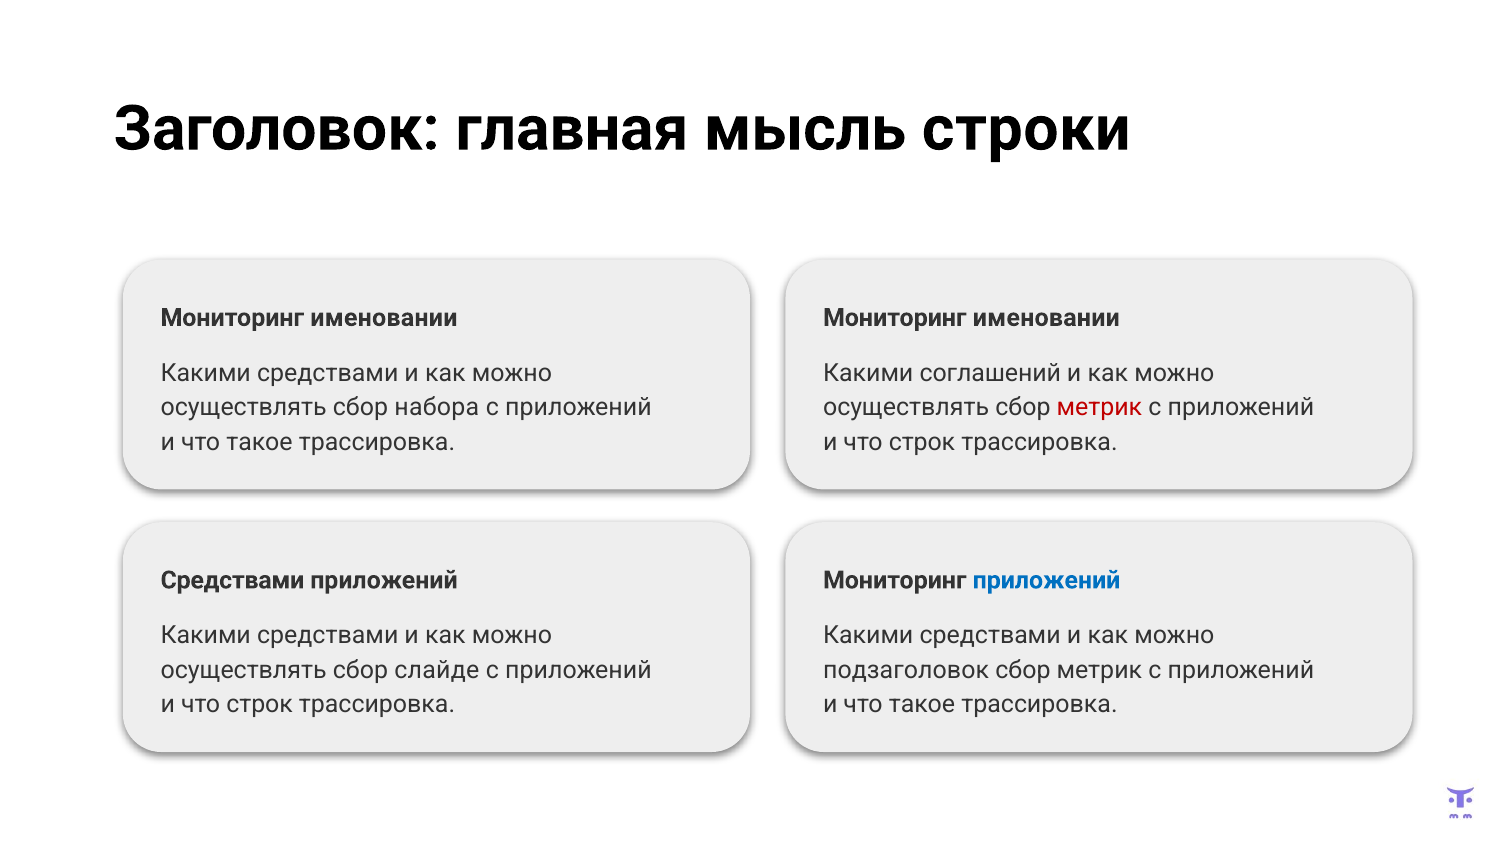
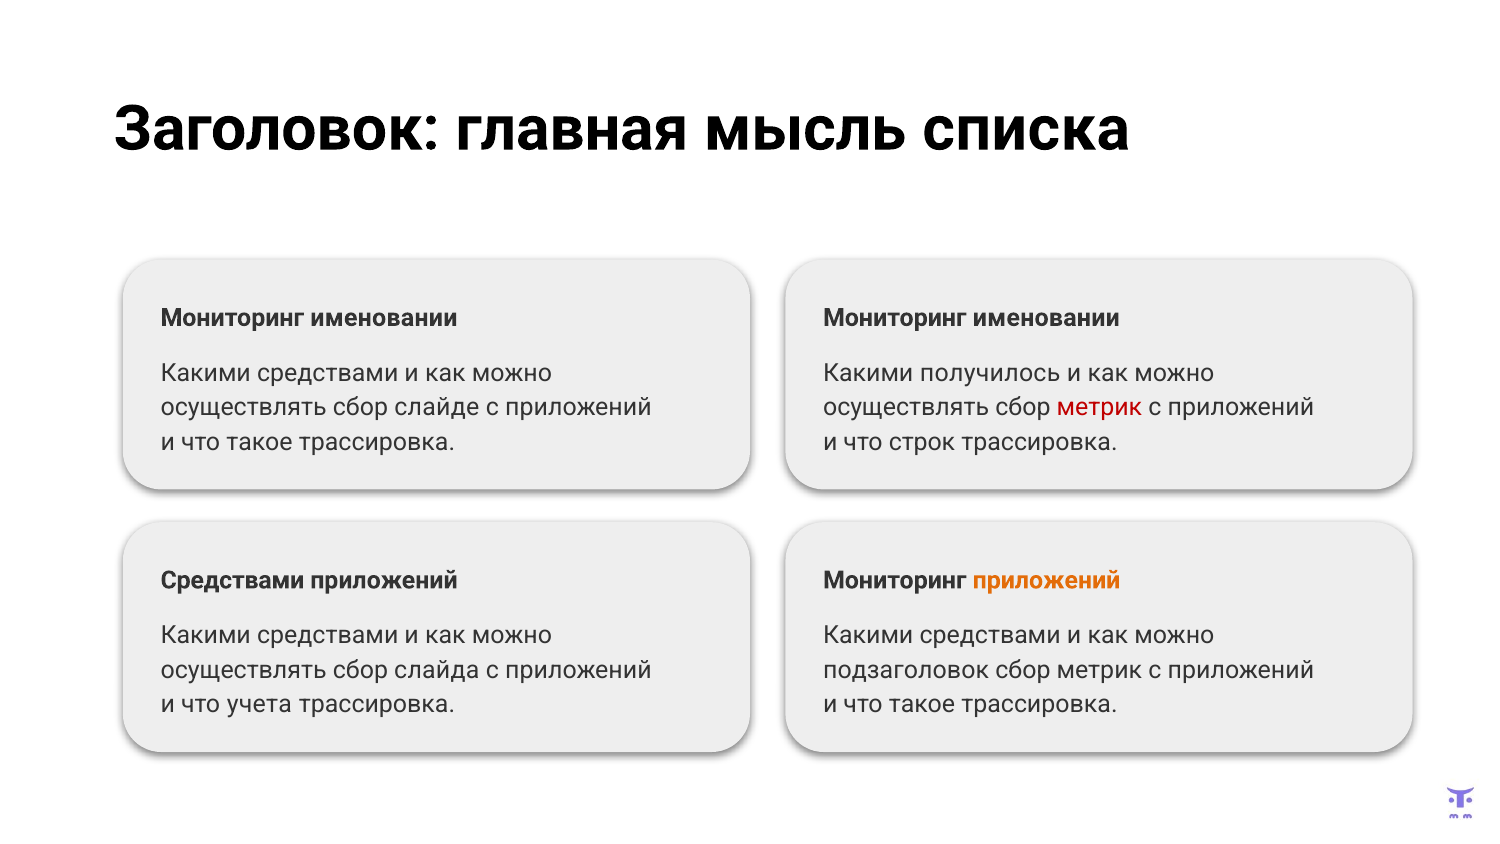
строки: строки -> списка
соглашений: соглашений -> получилось
набора: набора -> слайде
приложений at (1046, 580) colour: blue -> orange
слайде: слайде -> слайда
строк at (260, 704): строк -> учета
